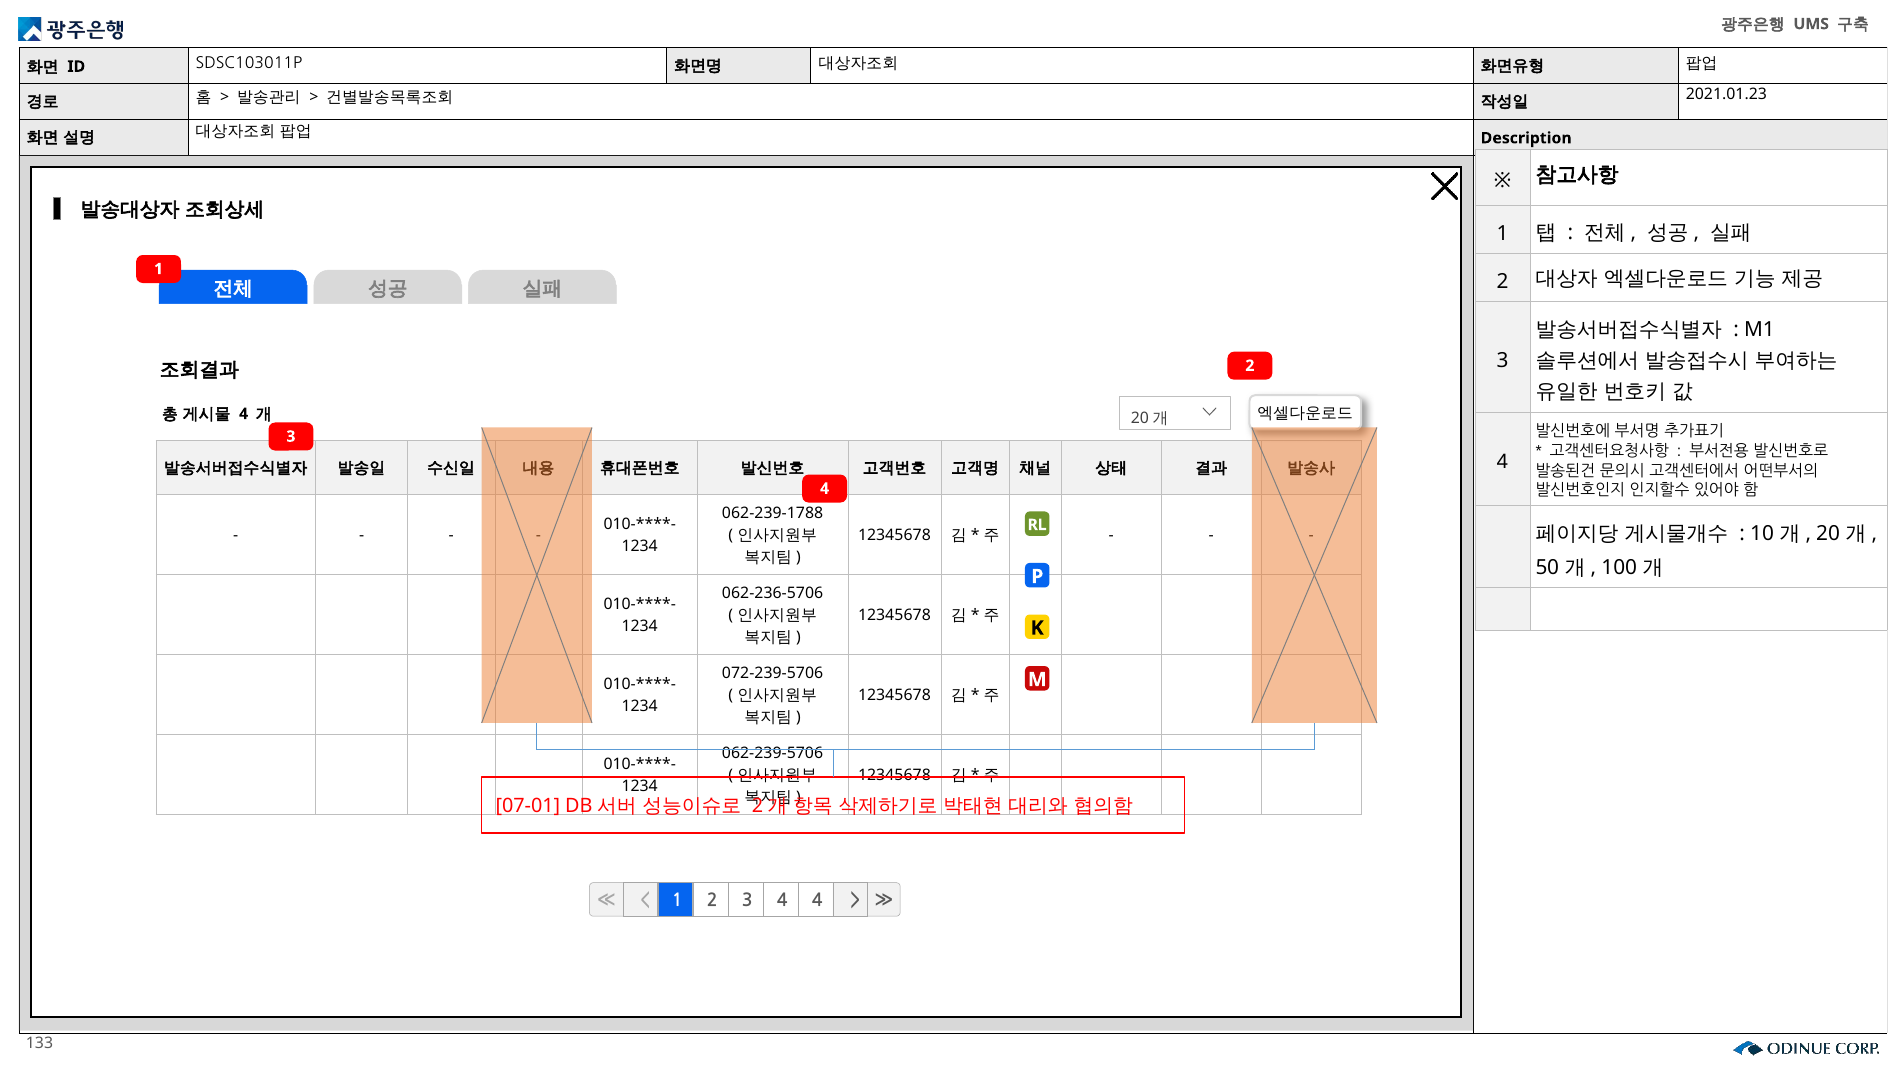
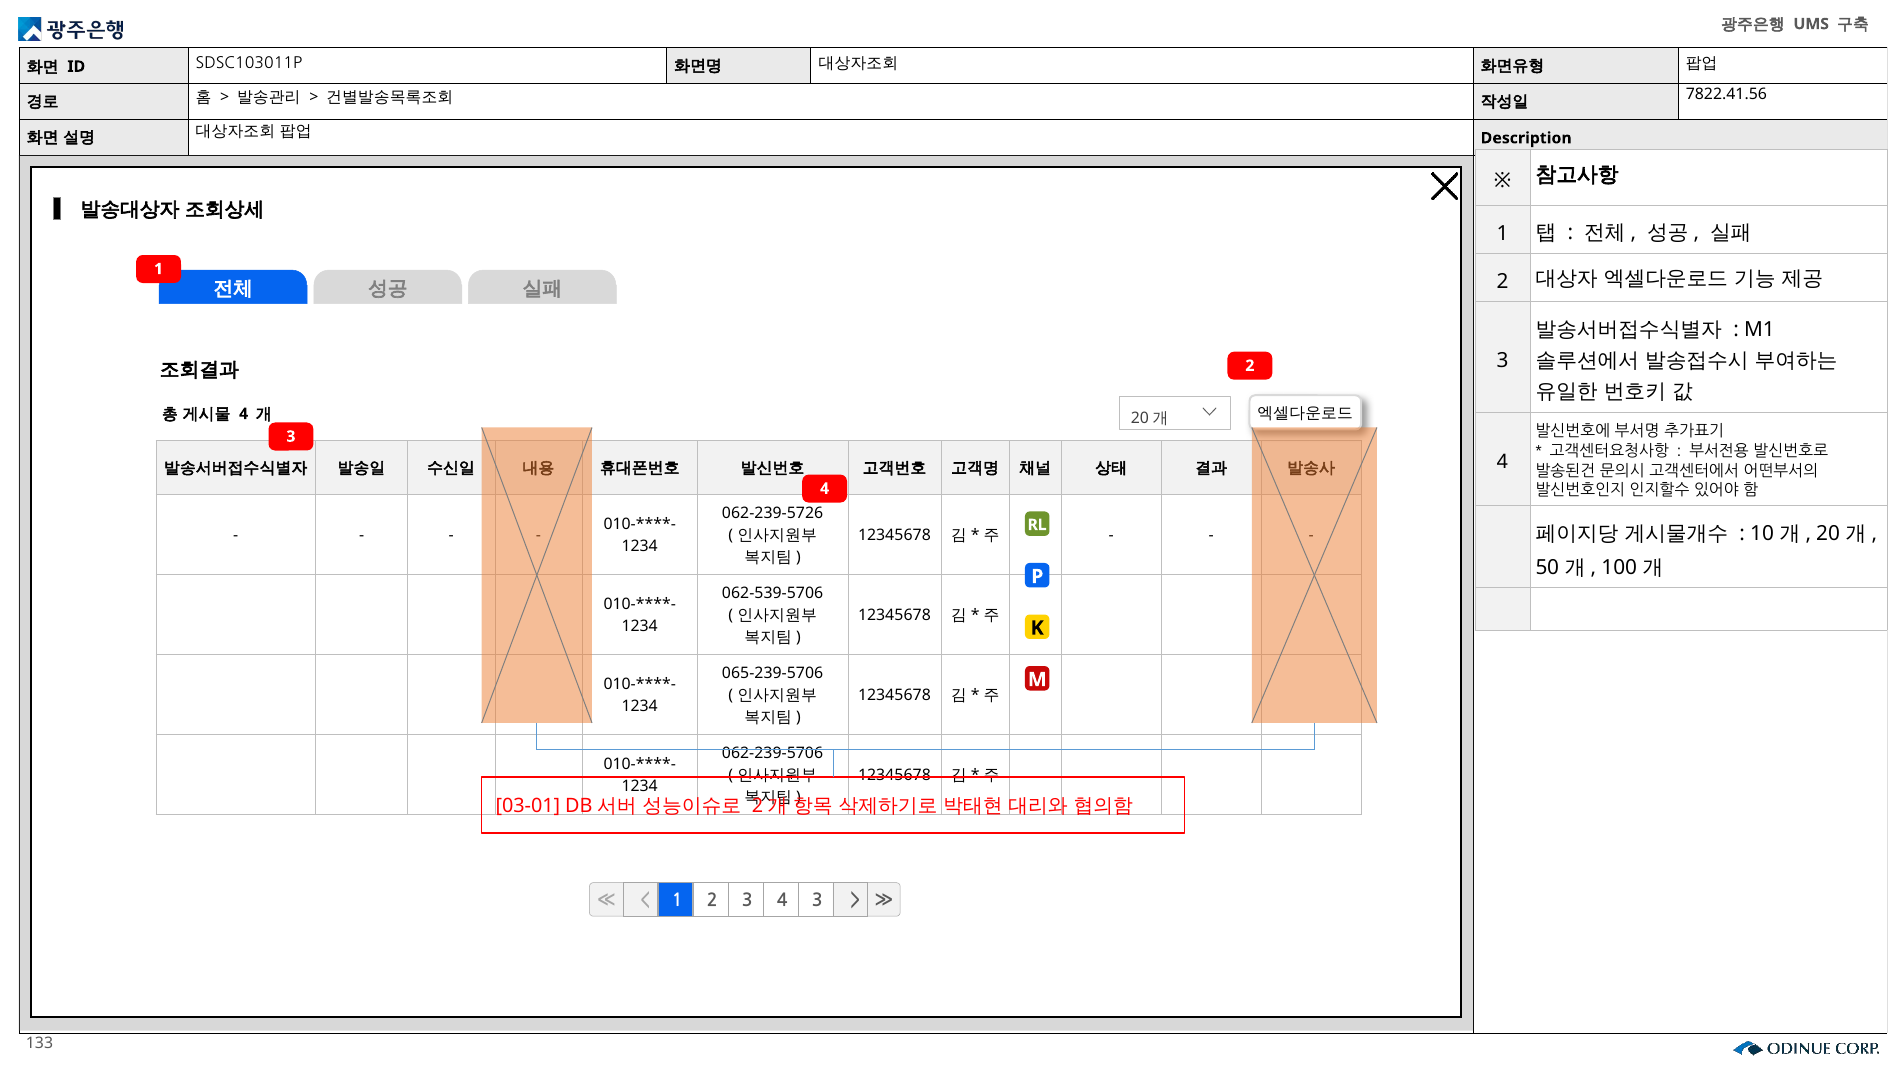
2021.01.23: 2021.01.23 -> 7822.41.56
062-239-1788: 062-239-1788 -> 062-239-5726
062-236-5706: 062-236-5706 -> 062-539-5706
072-239-5706: 072-239-5706 -> 065-239-5706
07-01: 07-01 -> 03-01
4 4: 4 -> 3
